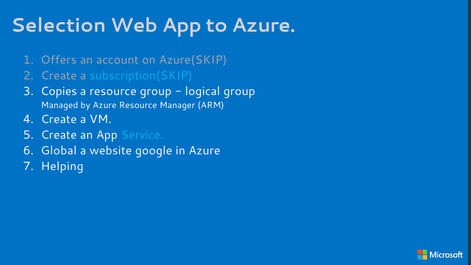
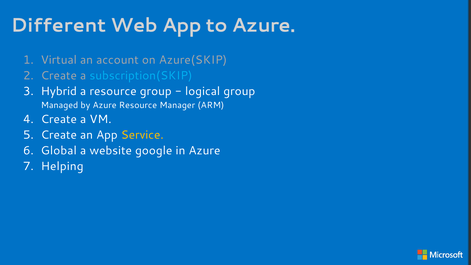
Selection: Selection -> Different
Offers: Offers -> Virtual
Copies: Copies -> Hybrid
Service colour: light blue -> yellow
